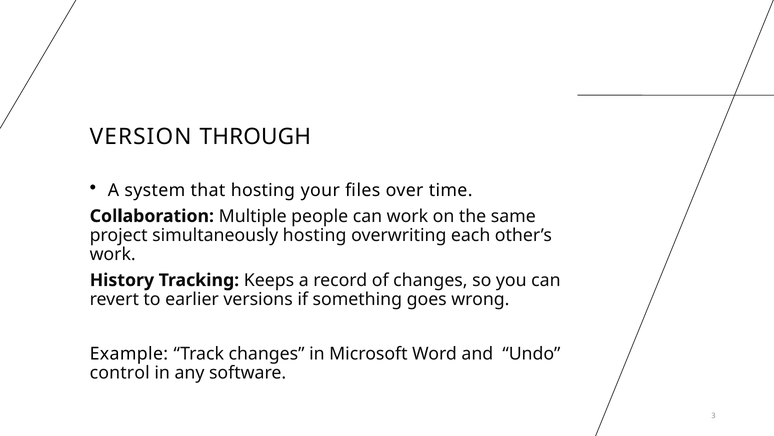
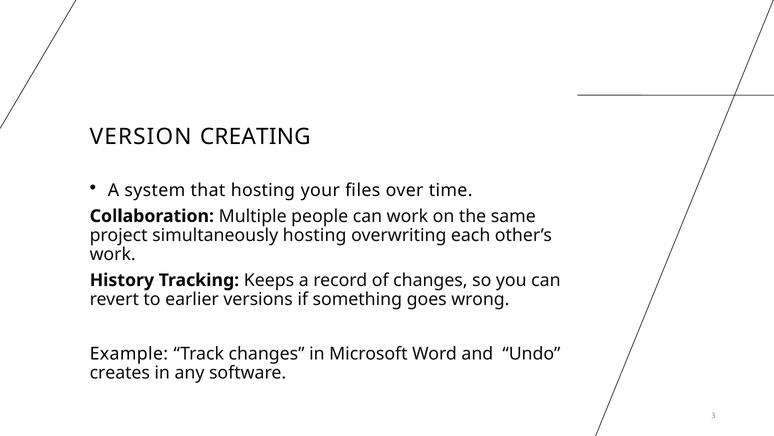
THROUGH: THROUGH -> CREATING
control: control -> creates
